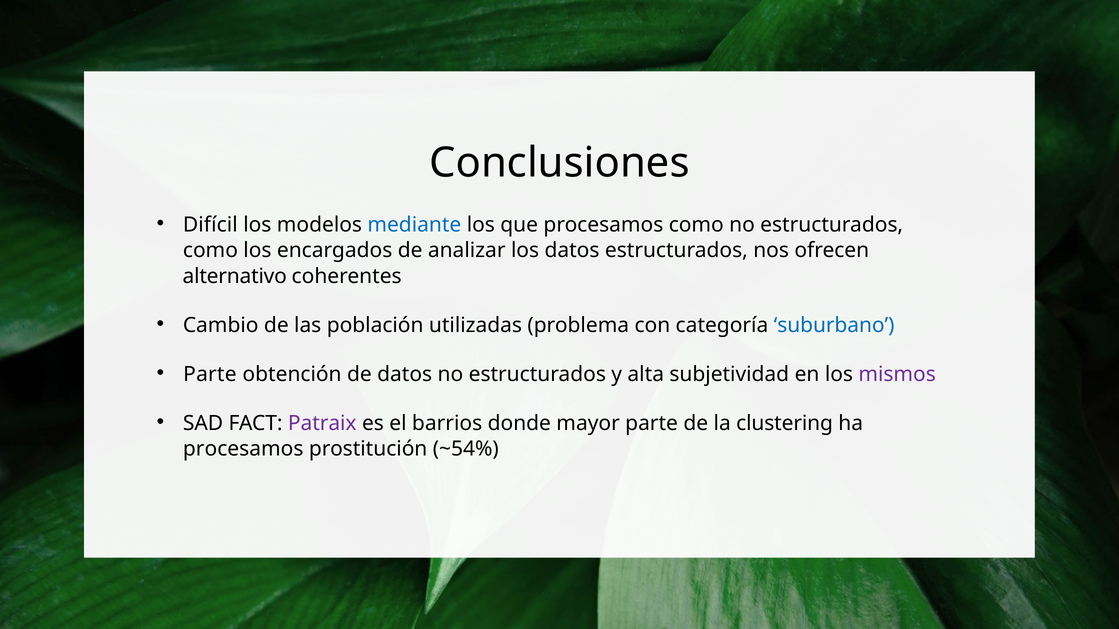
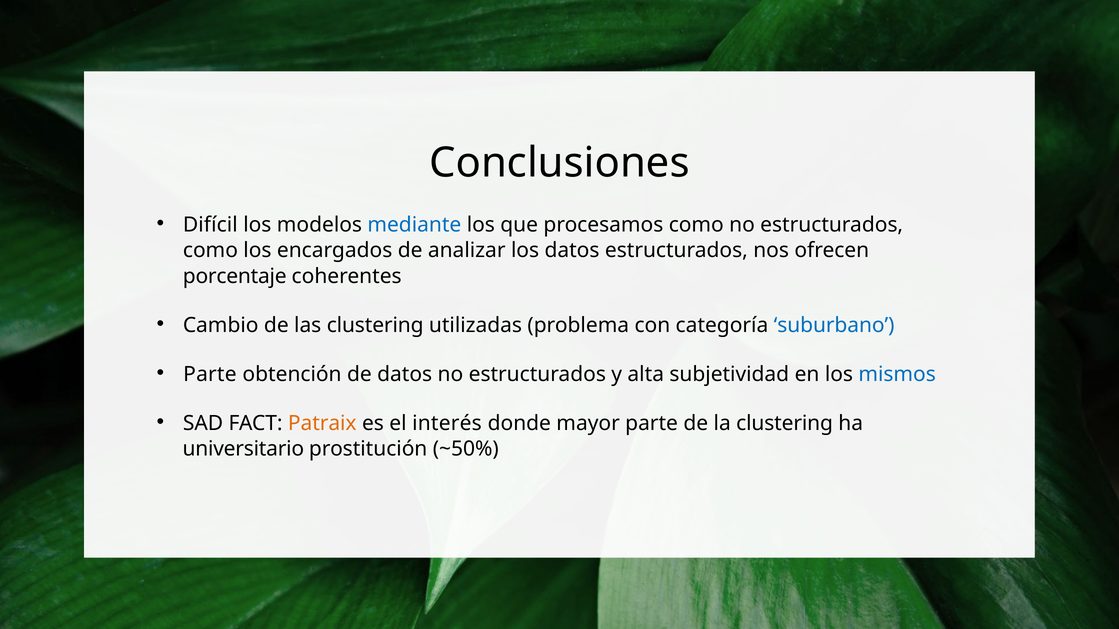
alternativo: alternativo -> porcentaje
las población: población -> clustering
mismos colour: purple -> blue
Patraix colour: purple -> orange
barrios: barrios -> interés
procesamos at (243, 449): procesamos -> universitario
~54%: ~54% -> ~50%
